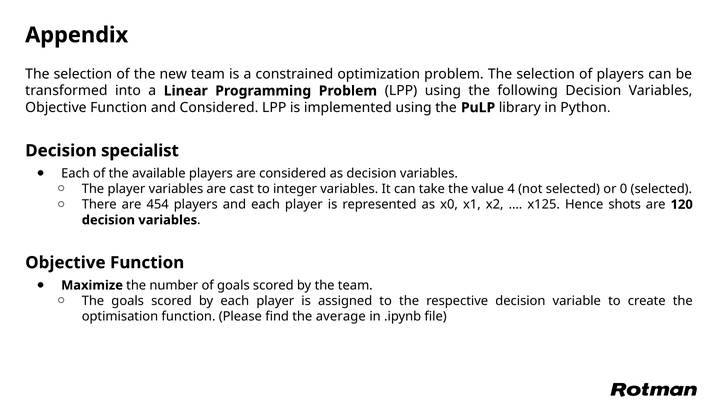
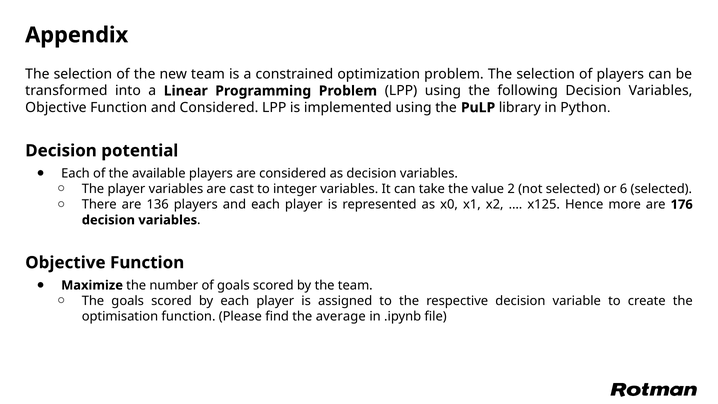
specialist: specialist -> potential
4: 4 -> 2
0: 0 -> 6
454: 454 -> 136
shots: shots -> more
120: 120 -> 176
